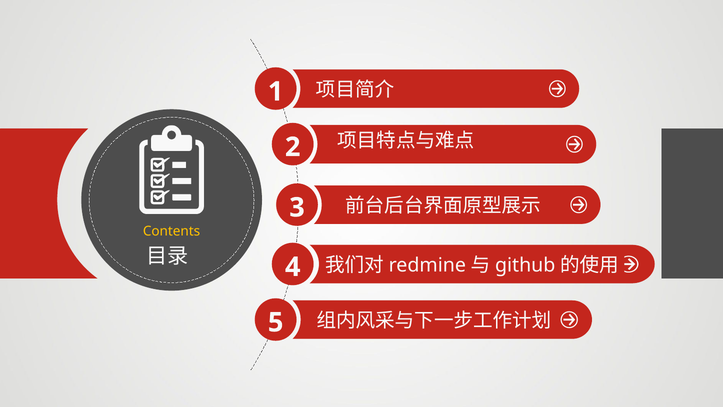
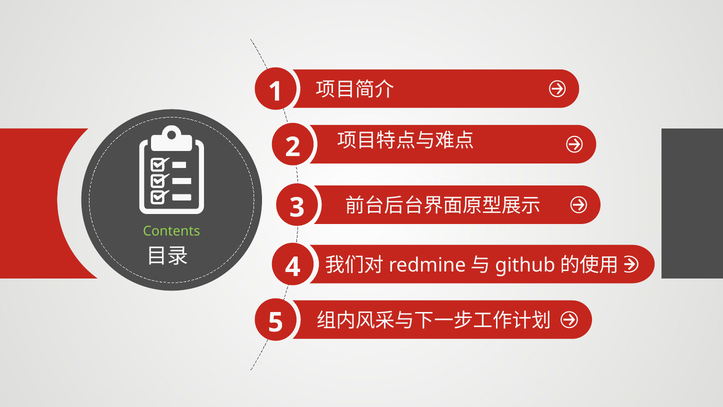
Contents colour: yellow -> light green
